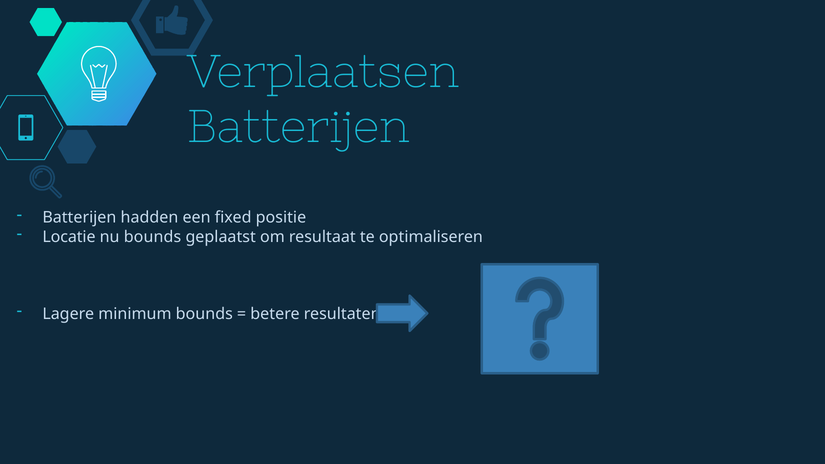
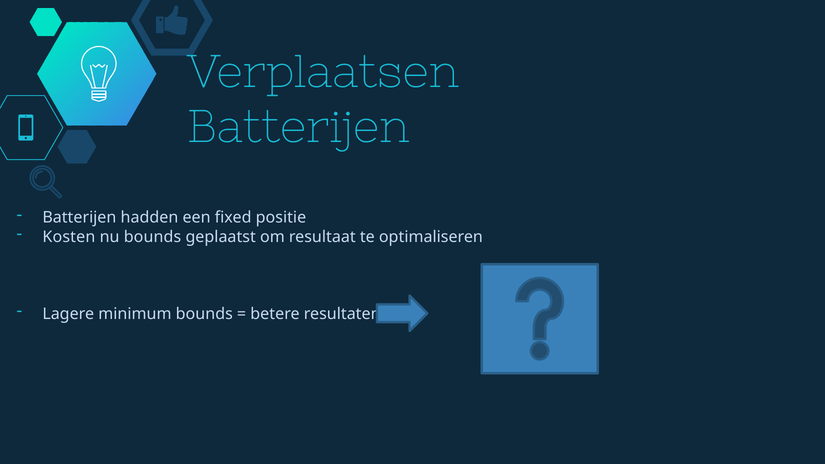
Locatie: Locatie -> Kosten
